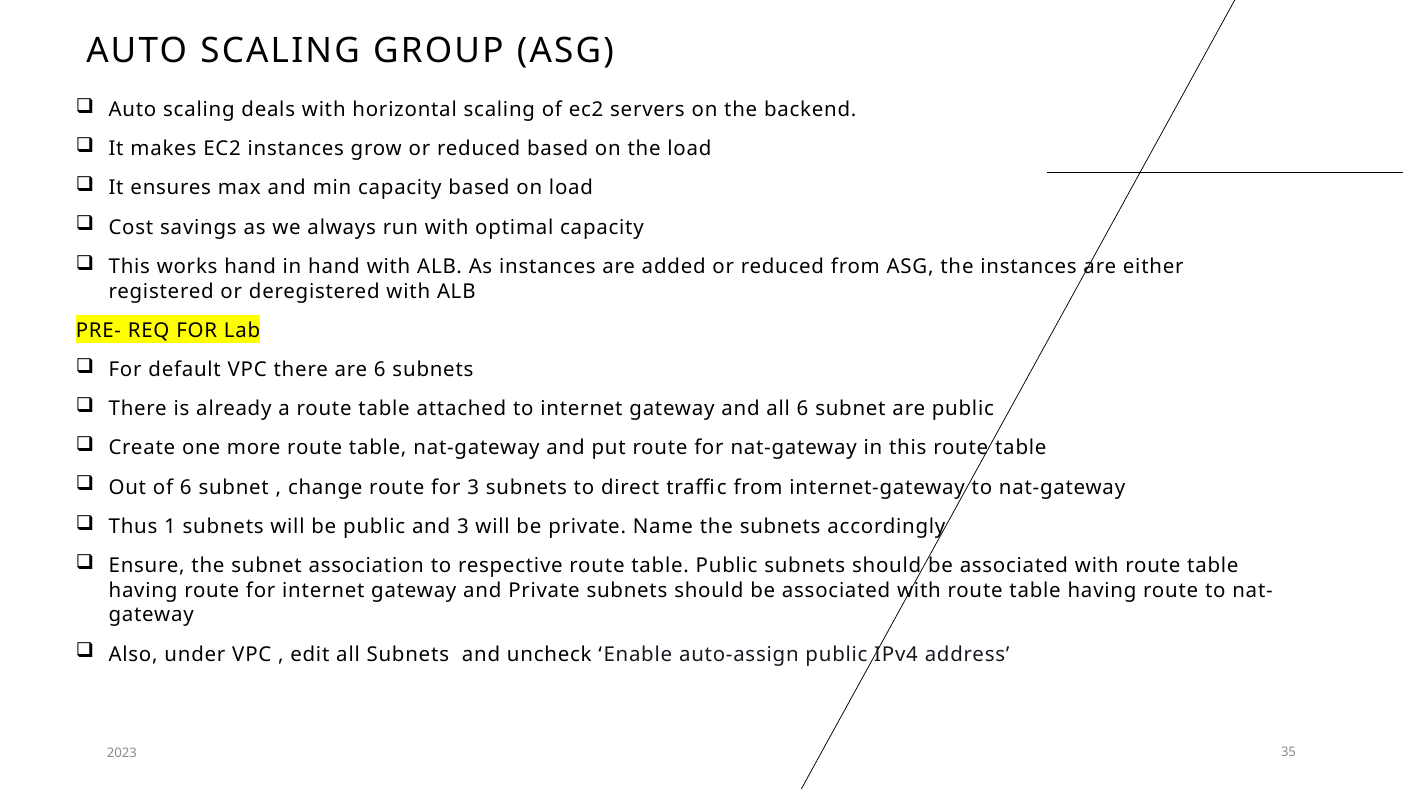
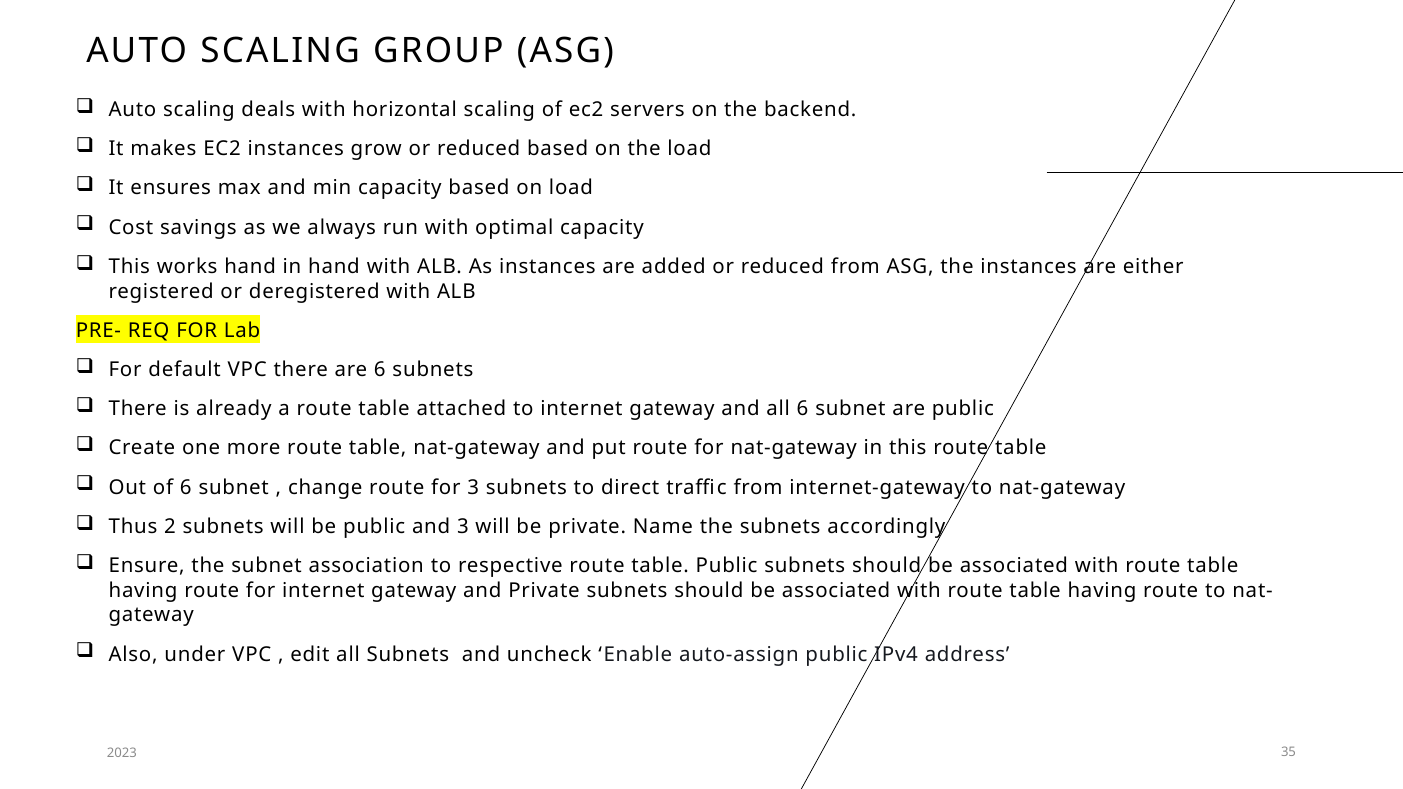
1: 1 -> 2
